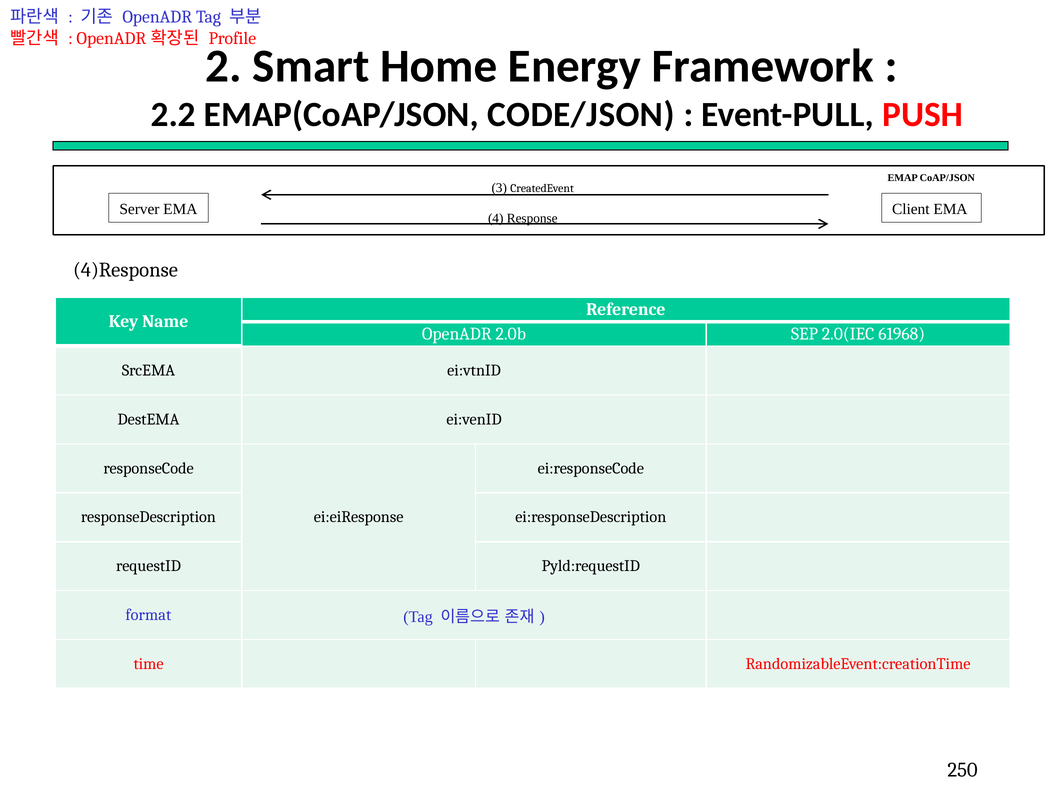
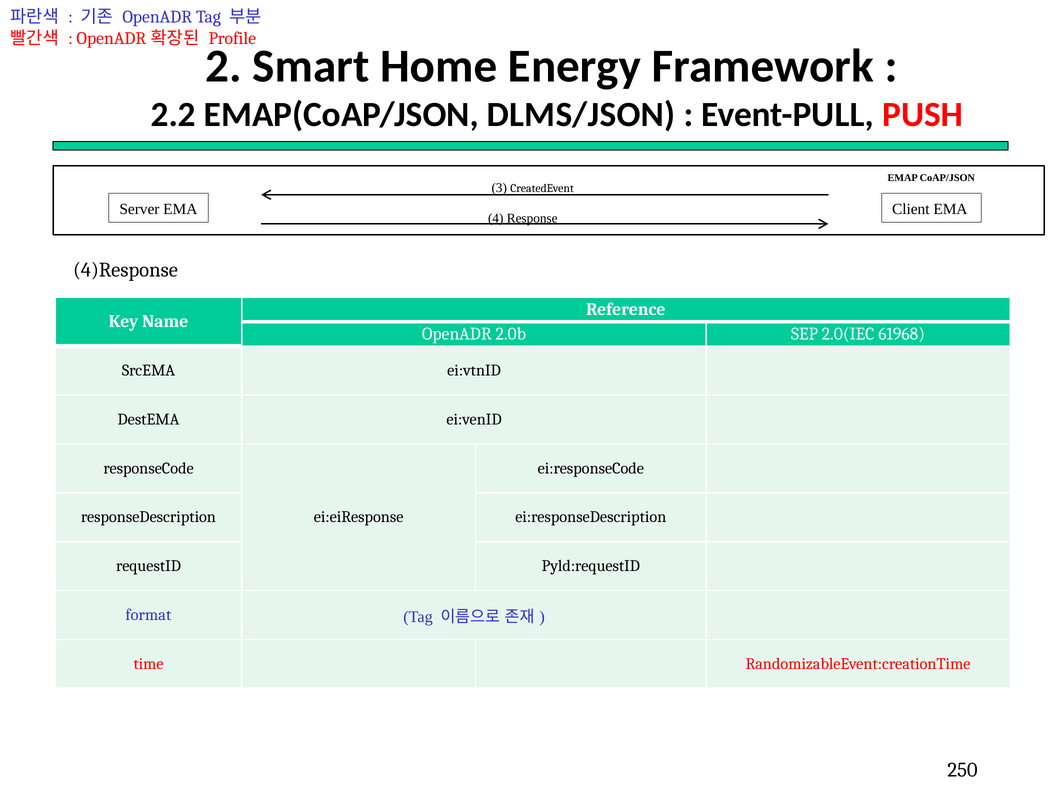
CODE/JSON: CODE/JSON -> DLMS/JSON
